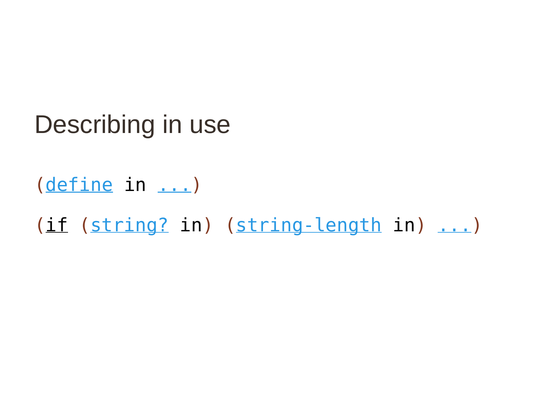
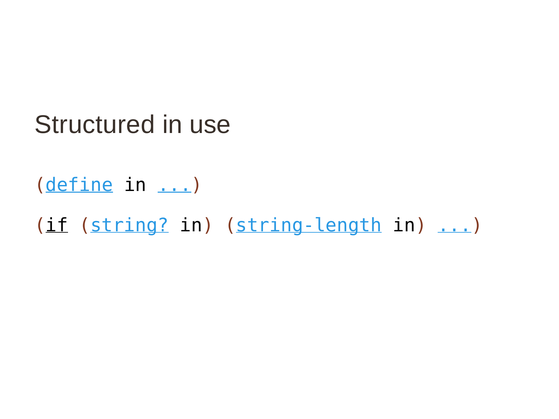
Describing: Describing -> Structured
